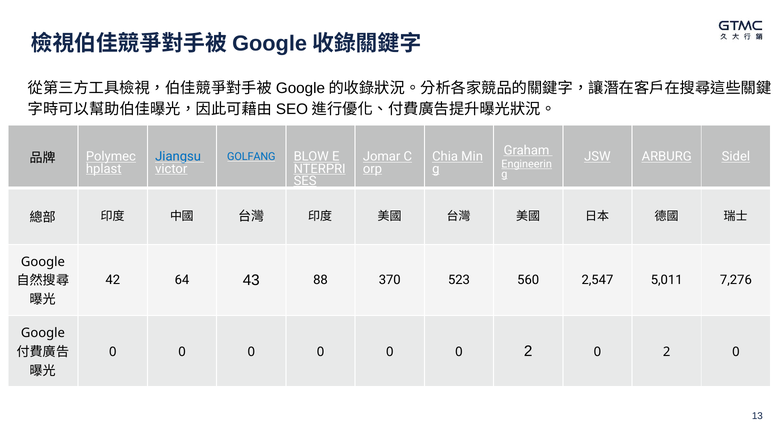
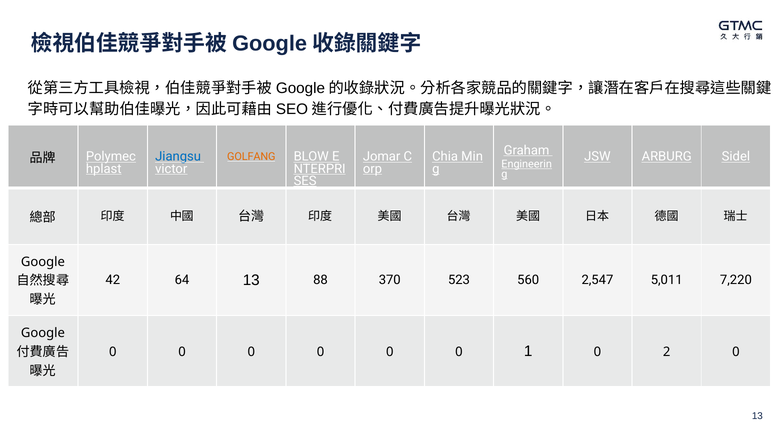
GOLFANG colour: blue -> orange
64 43: 43 -> 13
7,276: 7,276 -> 7,220
0 0 2: 2 -> 1
